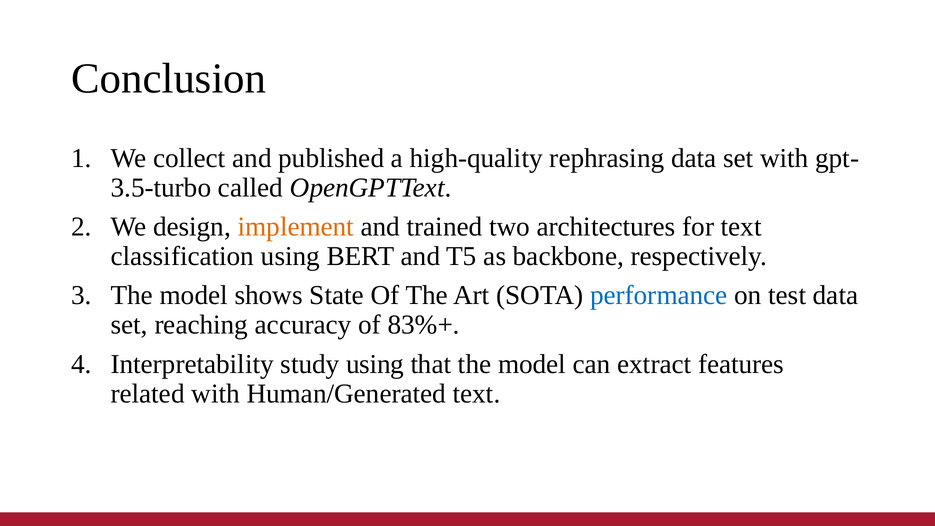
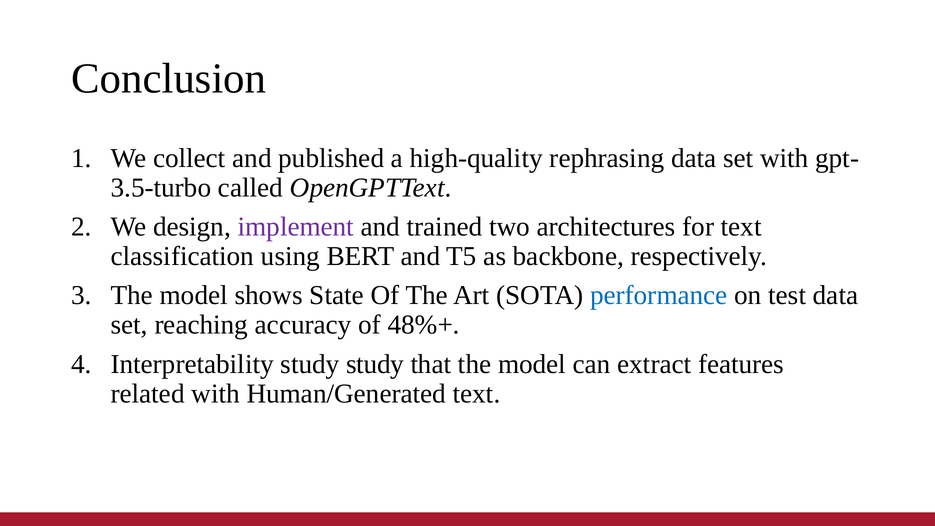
implement colour: orange -> purple
83%+: 83%+ -> 48%+
study using: using -> study
